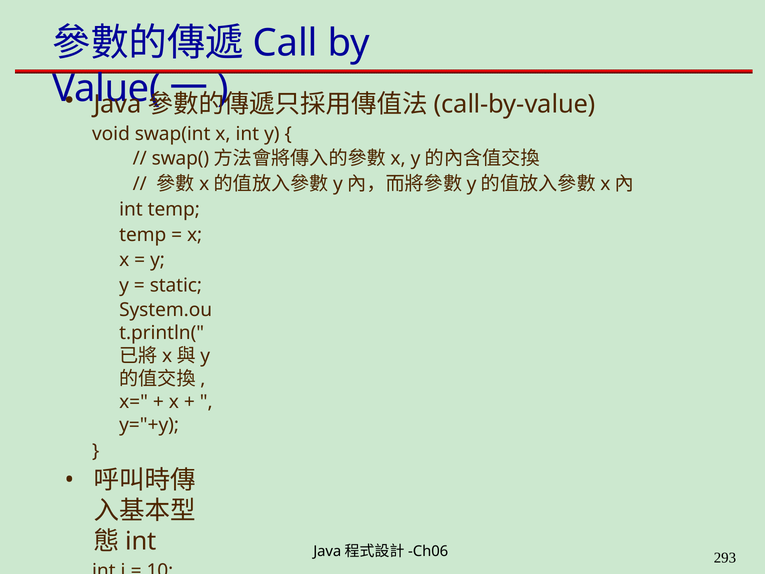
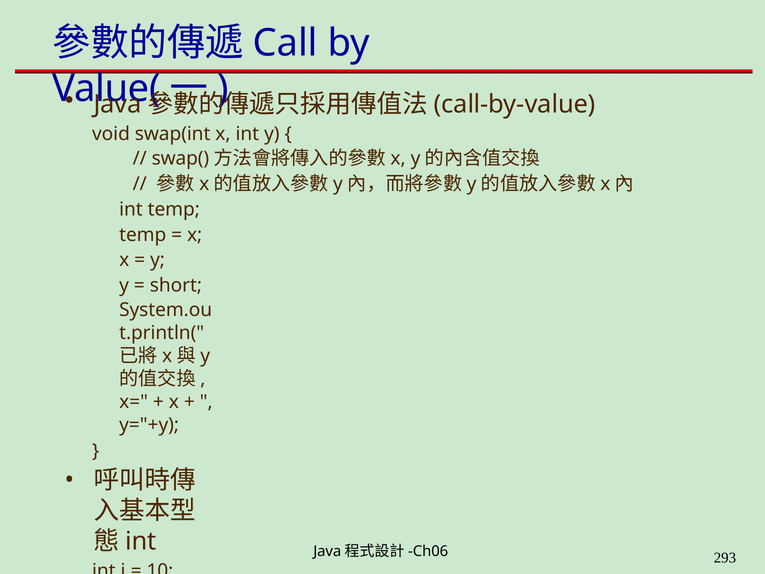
static: static -> short
